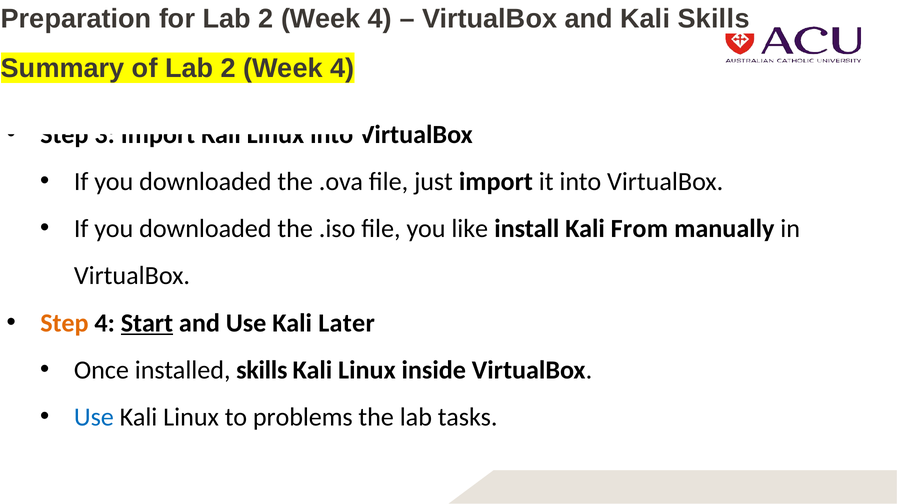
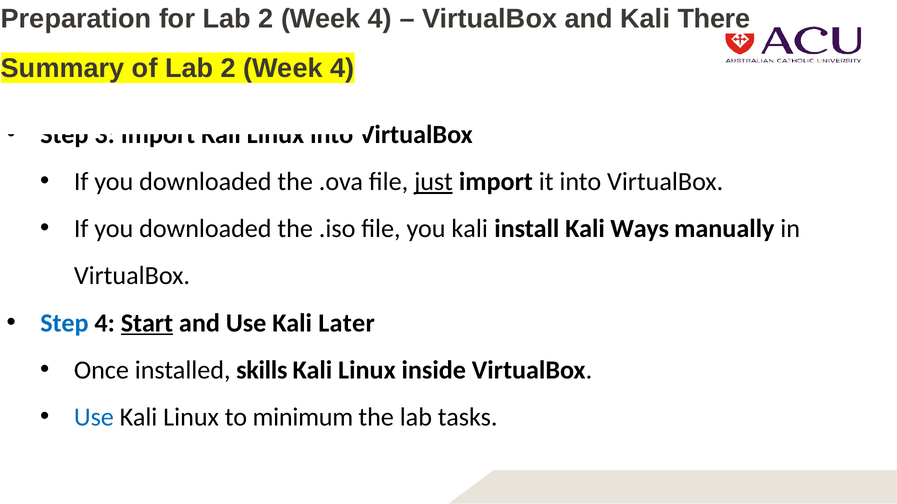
Kali Skills: Skills -> There
just underline: none -> present
you like: like -> kali
From: From -> Ways
Step at (64, 323) colour: orange -> blue
problems: problems -> minimum
